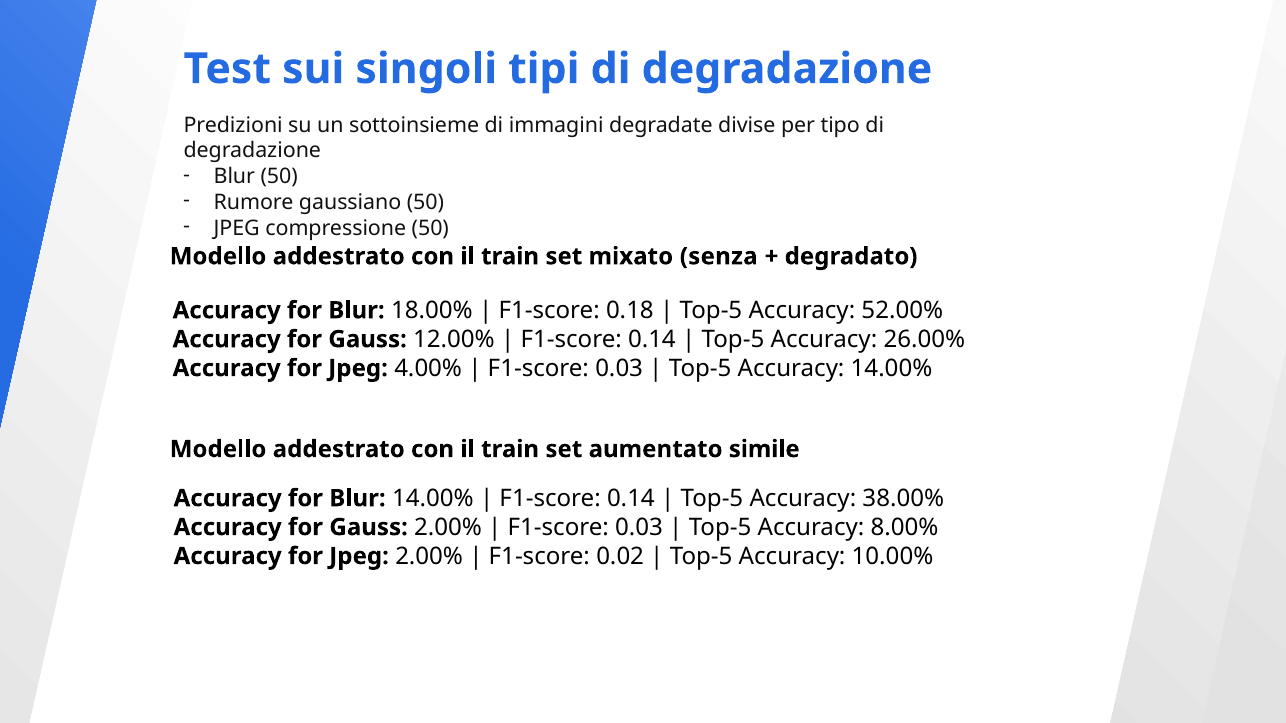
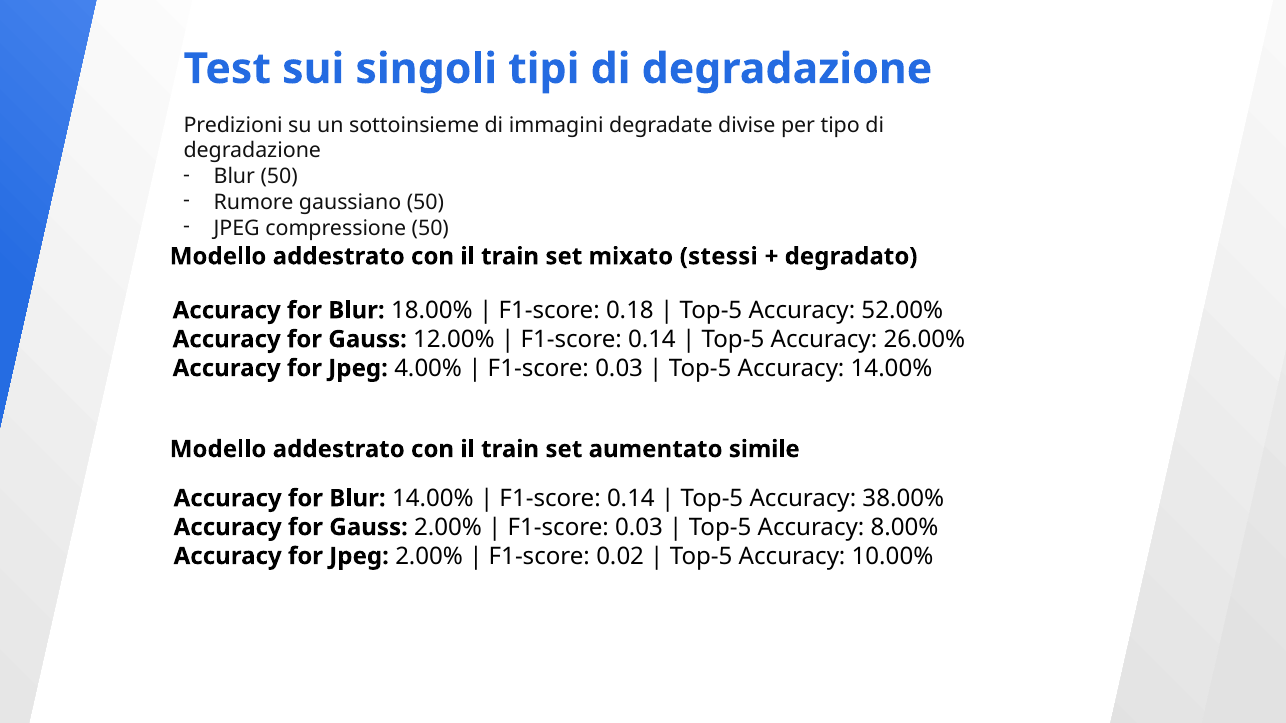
senza: senza -> stessi
